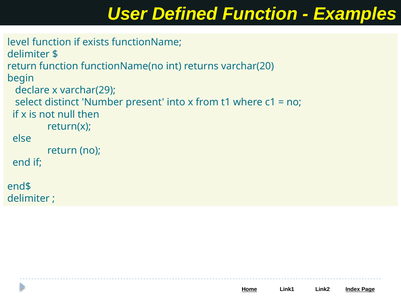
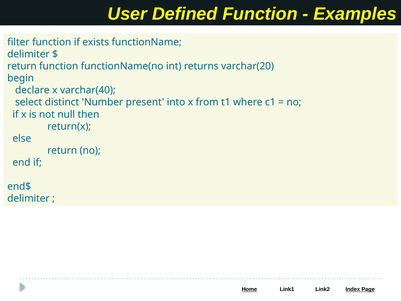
level: level -> filter
varchar(29: varchar(29 -> varchar(40
